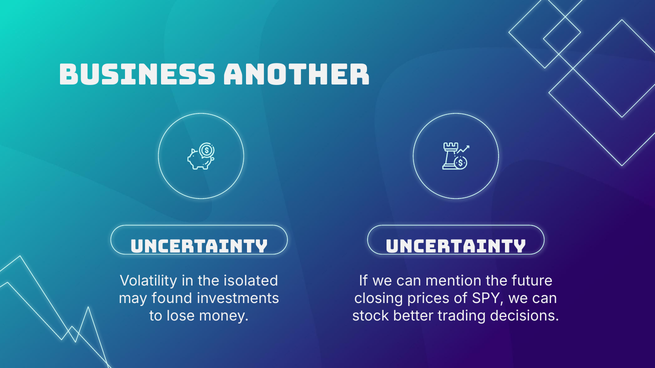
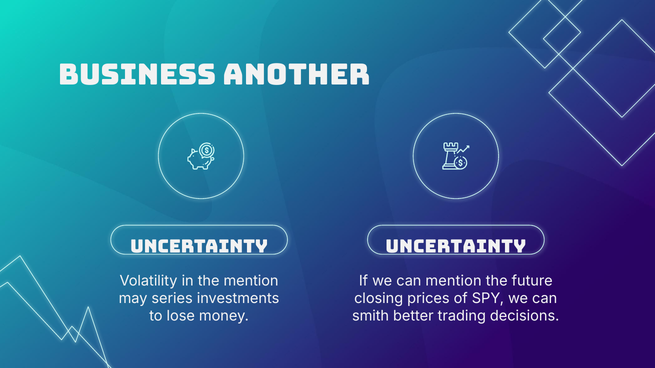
the isolated: isolated -> mention
found: found -> series
stock: stock -> smith
